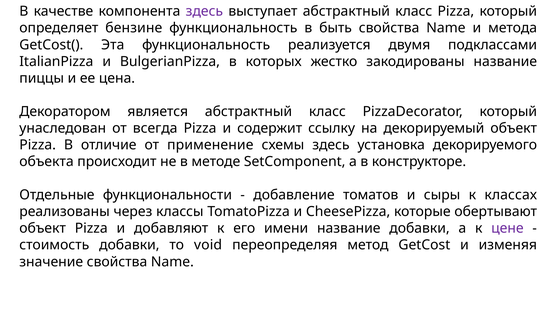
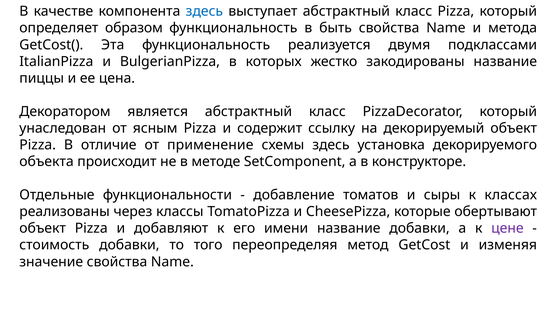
здесь at (204, 11) colour: purple -> blue
бензине: бензине -> образом
всегда: всегда -> ясным
void: void -> того
